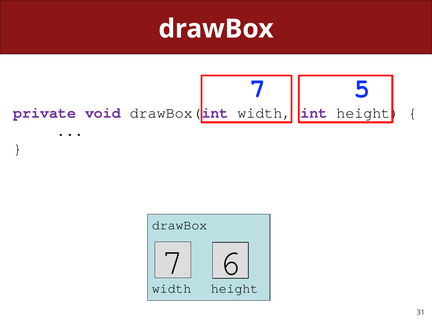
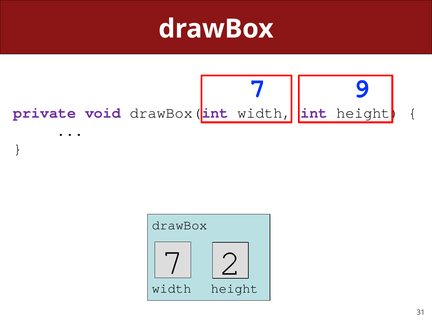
5: 5 -> 9
6: 6 -> 2
